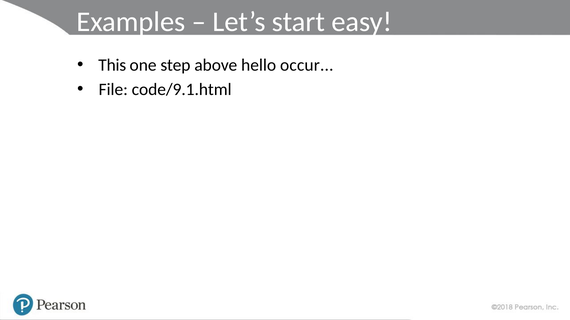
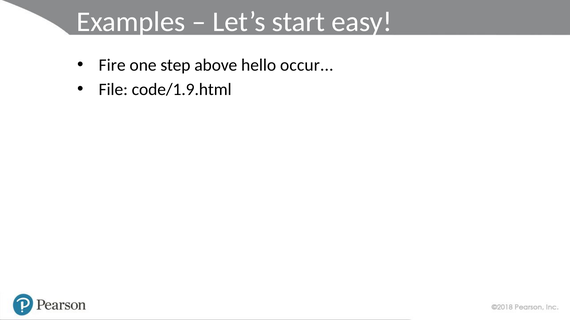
This: This -> Fire
code/9.1.html: code/9.1.html -> code/1.9.html
